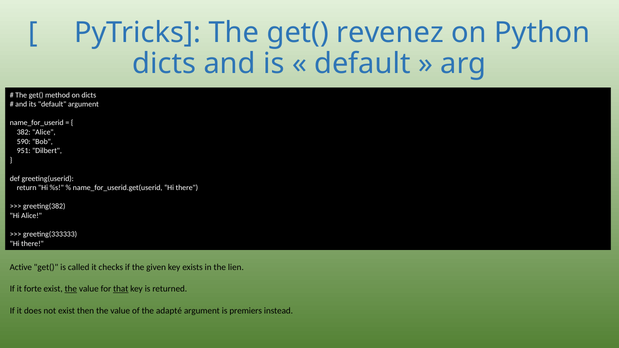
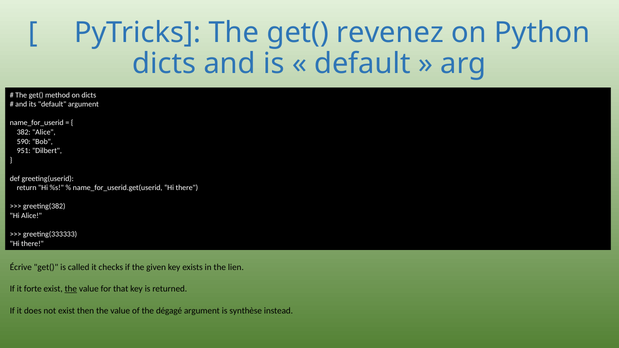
Active: Active -> Écrive
that underline: present -> none
adapté: adapté -> dégagé
premiers: premiers -> synthèse
